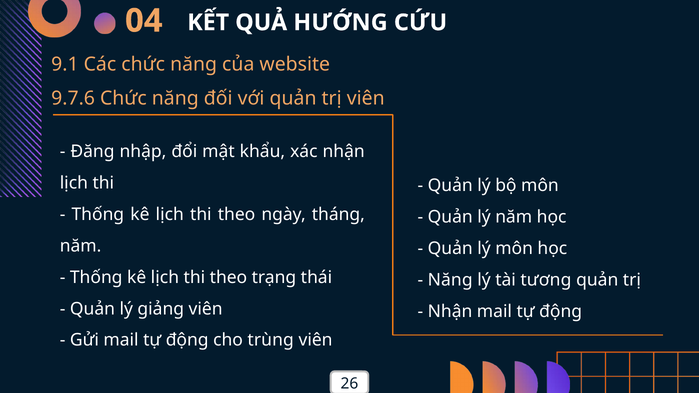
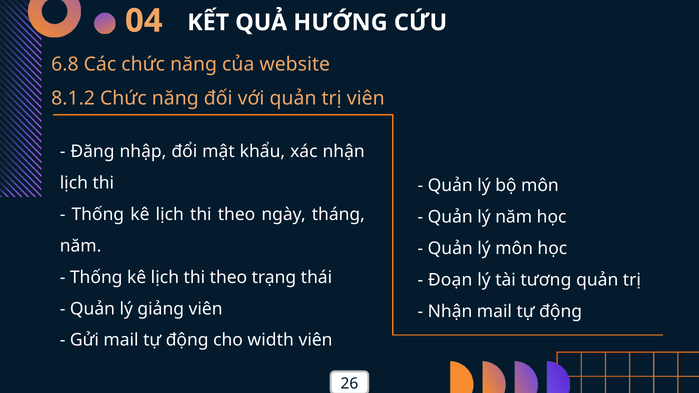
9.1: 9.1 -> 6.8
9.7.6: 9.7.6 -> 8.1.2
Năng at (450, 280): Năng -> Đoạn
trùng: trùng -> width
